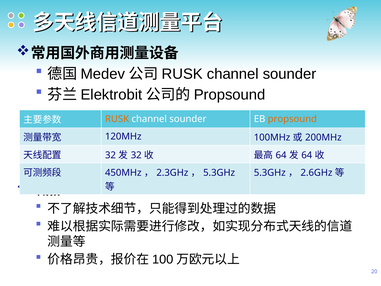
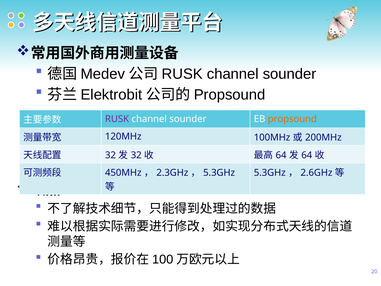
RUSK at (117, 119) colour: orange -> purple
